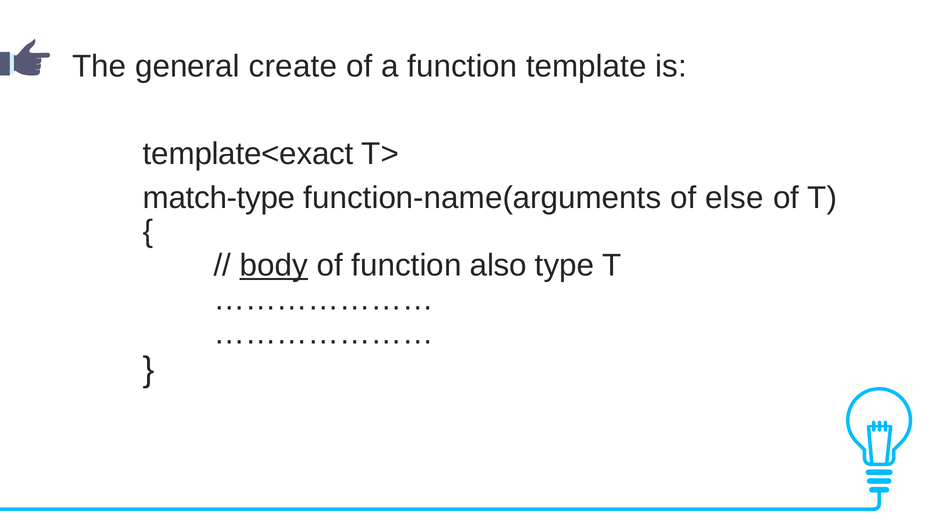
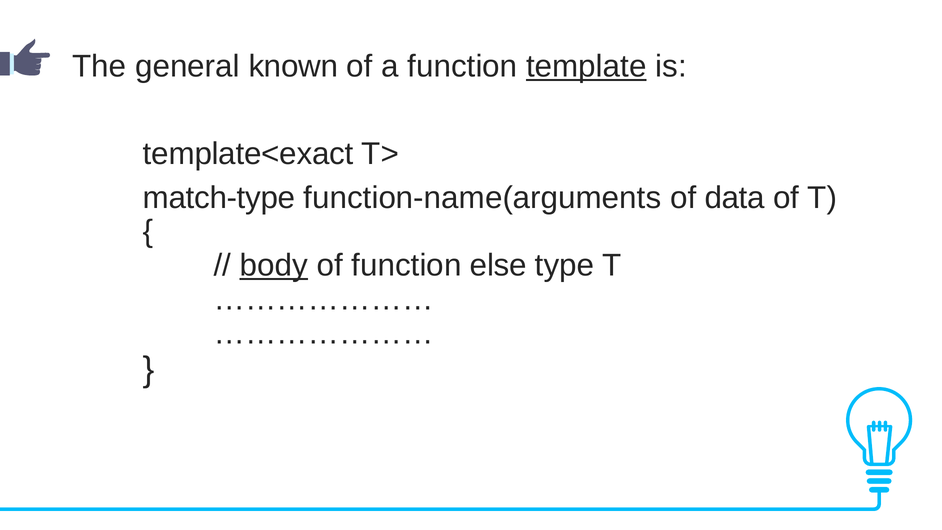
create: create -> known
template underline: none -> present
else: else -> data
also: also -> else
